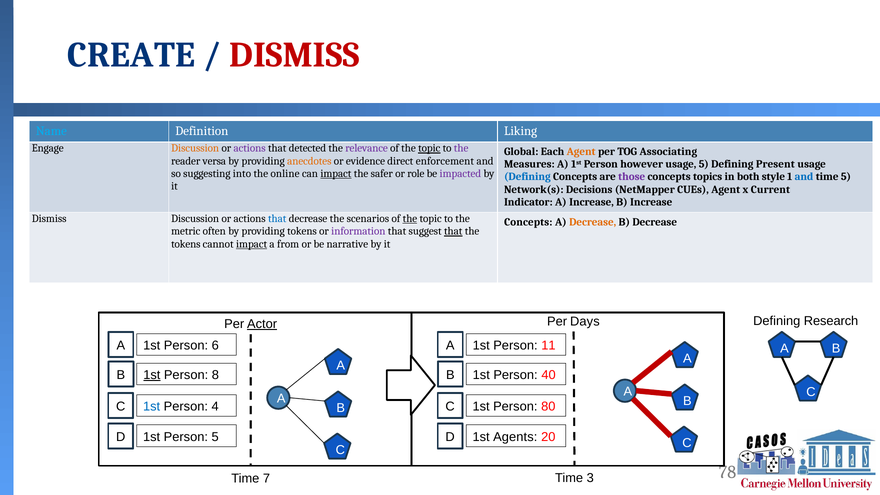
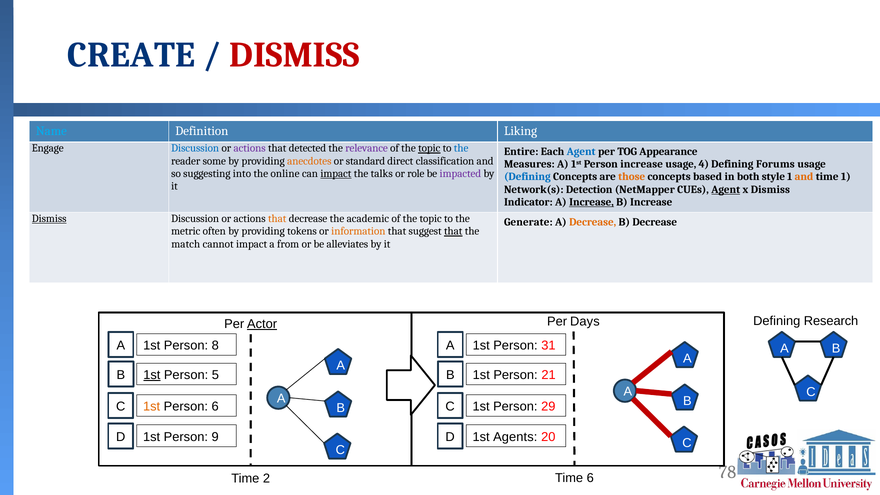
Discussion at (195, 148) colour: orange -> blue
the at (461, 148) colour: purple -> blue
Global: Global -> Entire
Agent at (581, 152) colour: orange -> blue
Associating: Associating -> Appearance
versa: versa -> some
evidence: evidence -> standard
enforcement: enforcement -> classification
Person however: however -> increase
usage 5: 5 -> 4
Present: Present -> Forums
safer: safer -> talks
those colour: purple -> orange
topics: topics -> based
and at (804, 177) colour: blue -> orange
time 5: 5 -> 1
Decisions: Decisions -> Detection
Agent at (726, 190) underline: none -> present
x Current: Current -> Dismiss
Increase at (591, 202) underline: none -> present
Dismiss at (49, 219) underline: none -> present
that at (277, 219) colour: blue -> orange
scenarios: scenarios -> academic
the at (410, 219) underline: present -> none
Concepts at (528, 222): Concepts -> Generate
information colour: purple -> orange
tokens at (186, 244): tokens -> match
impact at (252, 244) underline: present -> none
narrative: narrative -> alleviates
6: 6 -> 8
11: 11 -> 31
8: 8 -> 5
40: 40 -> 21
1st at (152, 406) colour: blue -> orange
Person 4: 4 -> 6
80: 80 -> 29
Person 5: 5 -> 9
7: 7 -> 2
Time 3: 3 -> 6
